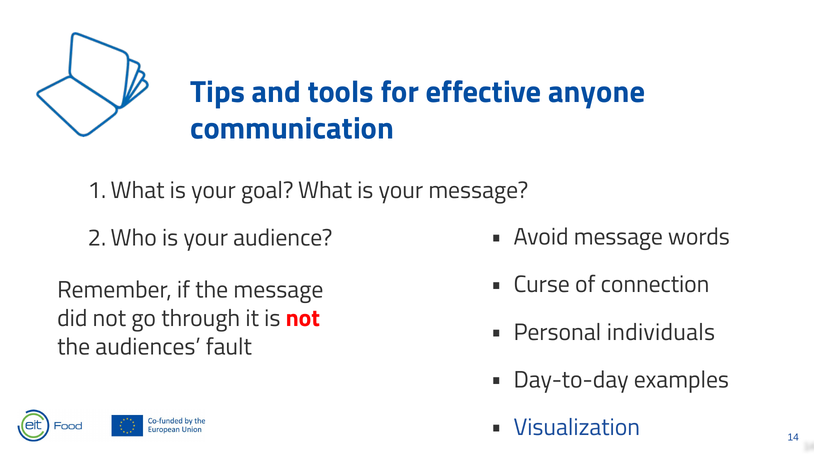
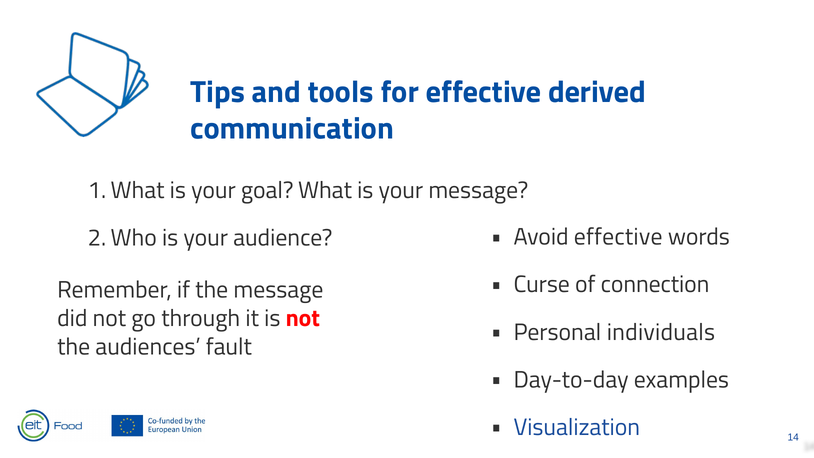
anyone: anyone -> derived
Avoid message: message -> effective
